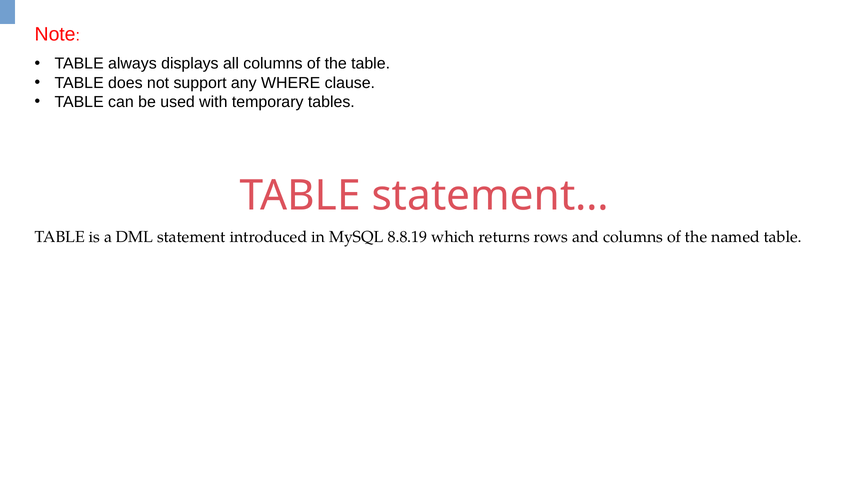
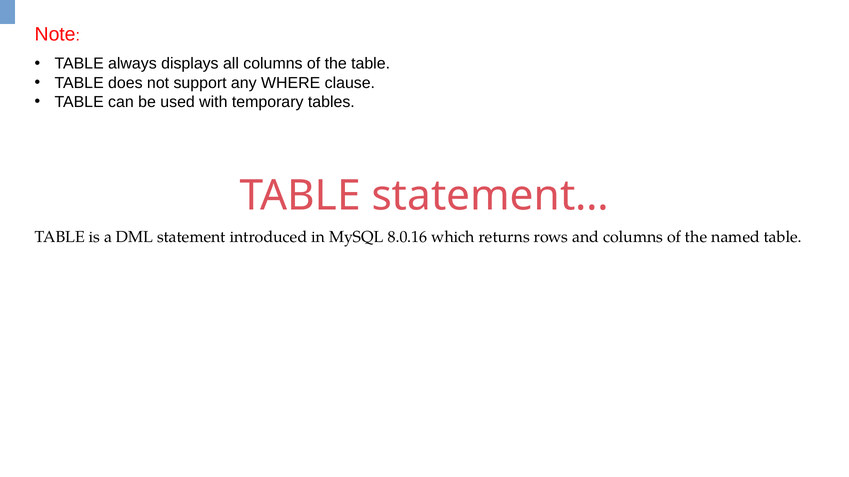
8.8.19: 8.8.19 -> 8.0.16
